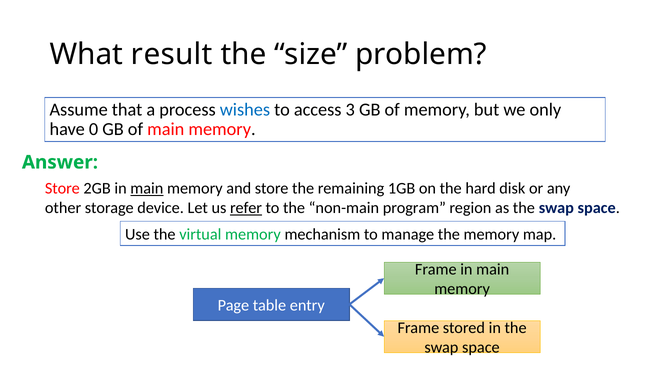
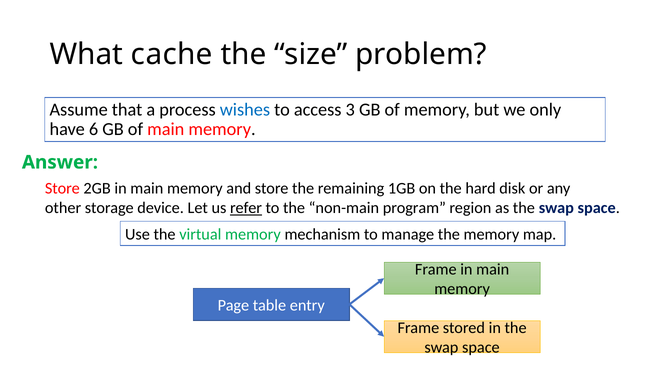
result: result -> cache
0: 0 -> 6
main at (147, 188) underline: present -> none
